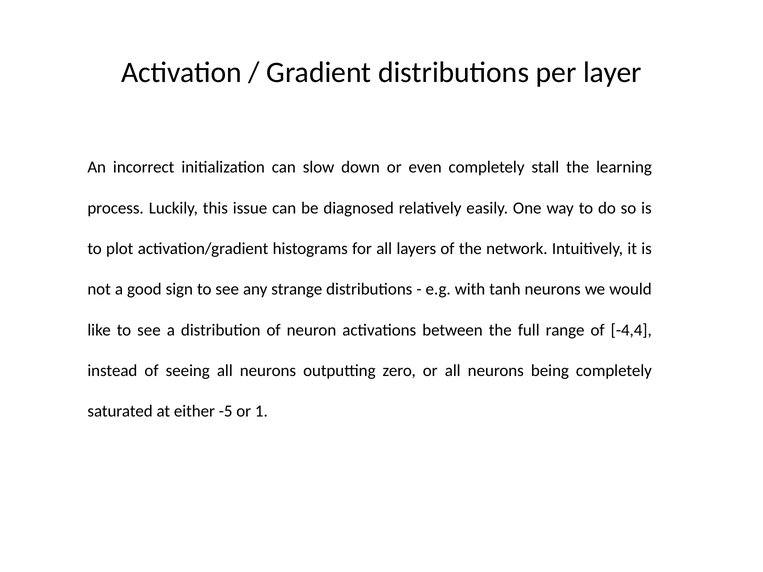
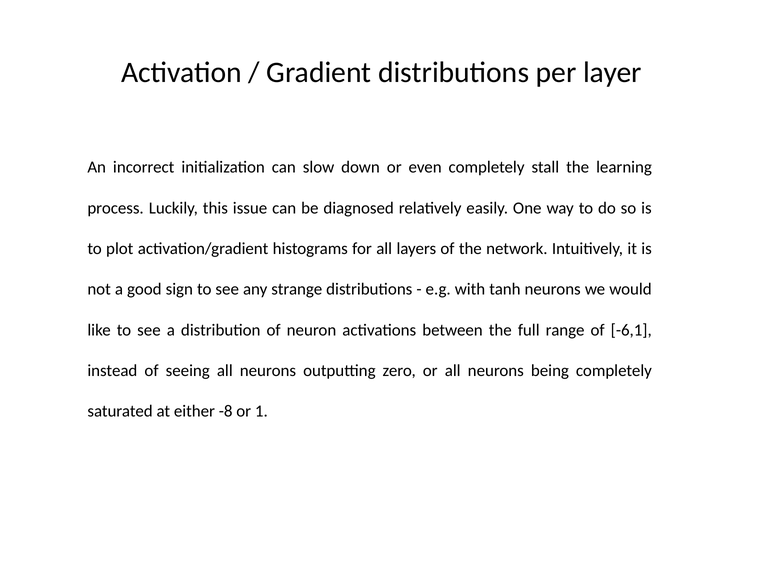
-4,4: -4,4 -> -6,1
-5: -5 -> -8
